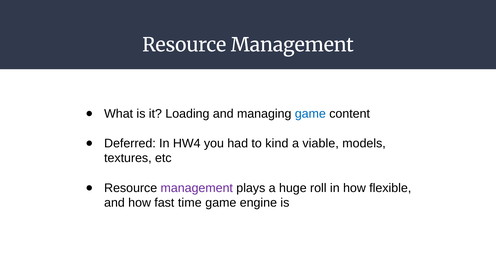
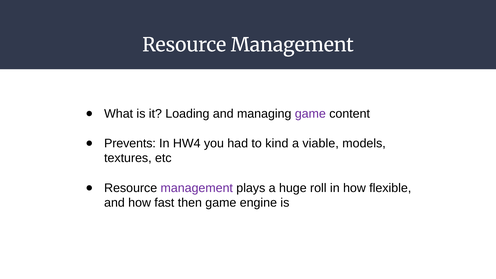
game at (310, 114) colour: blue -> purple
Deferred: Deferred -> Prevents
time: time -> then
